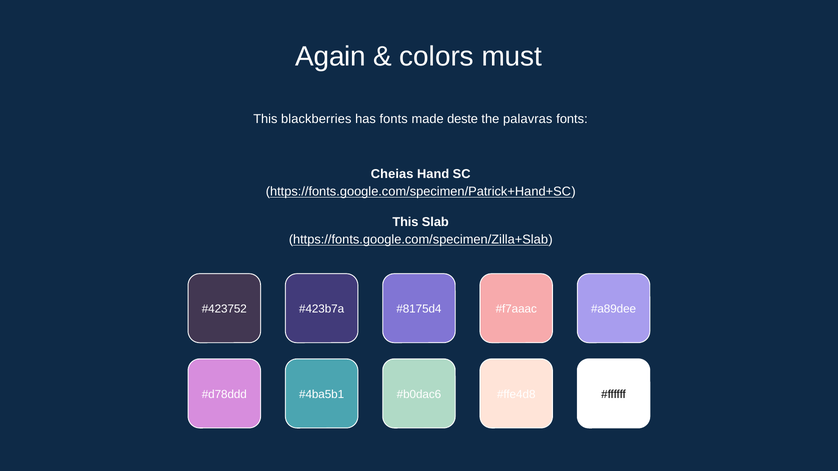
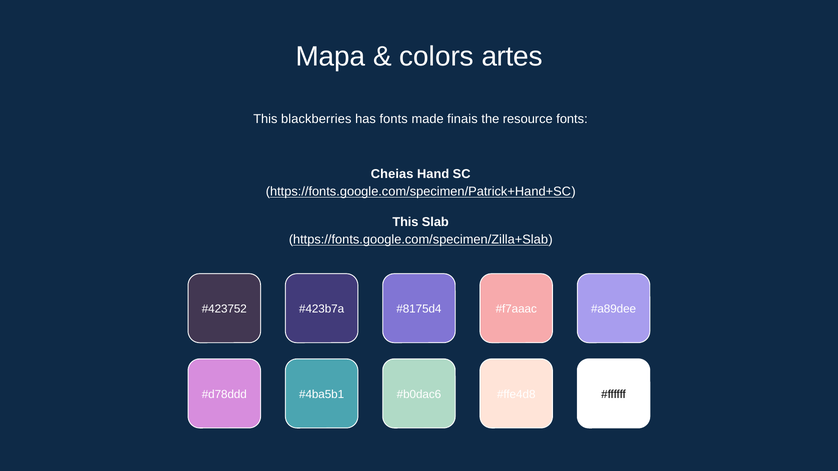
Again: Again -> Mapa
must: must -> artes
deste: deste -> finais
palavras: palavras -> resource
